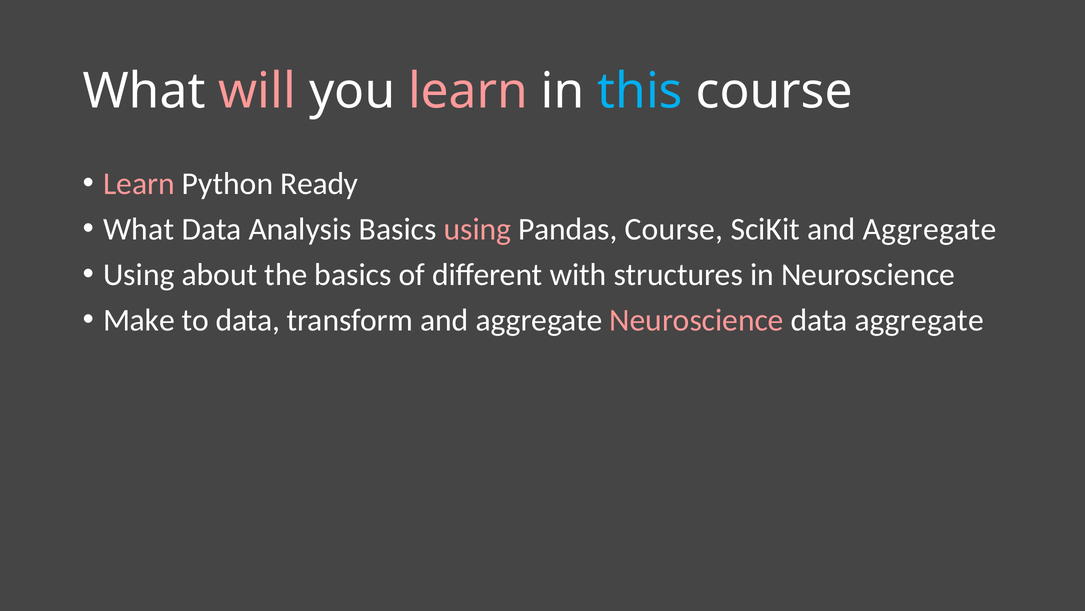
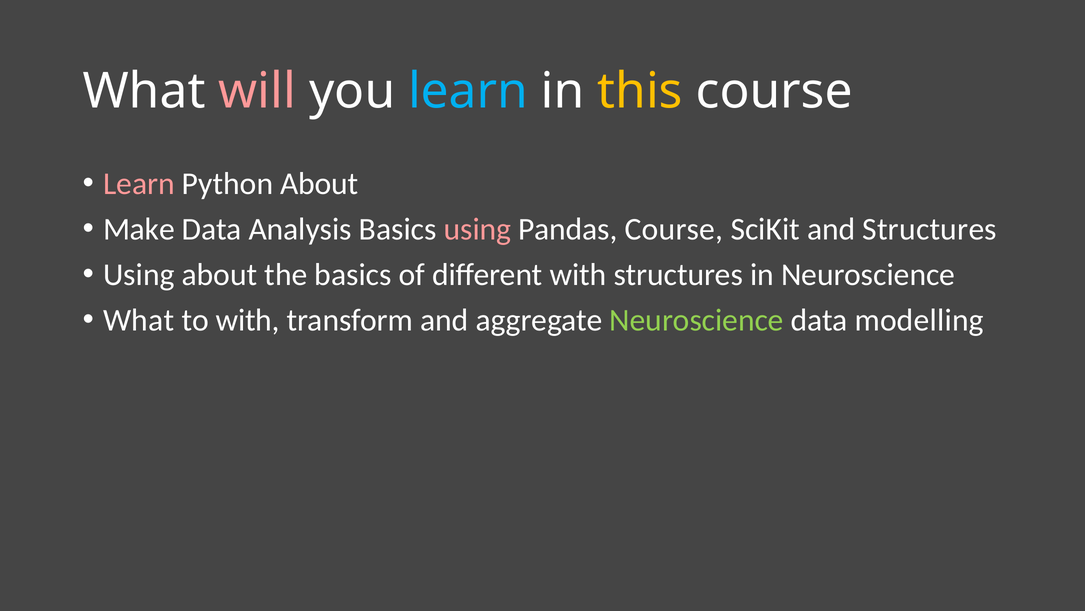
learn at (468, 91) colour: pink -> light blue
this colour: light blue -> yellow
Python Ready: Ready -> About
What at (139, 229): What -> Make
SciKit and Aggregate: Aggregate -> Structures
Make at (139, 320): Make -> What
to data: data -> with
Neuroscience at (697, 320) colour: pink -> light green
data aggregate: aggregate -> modelling
